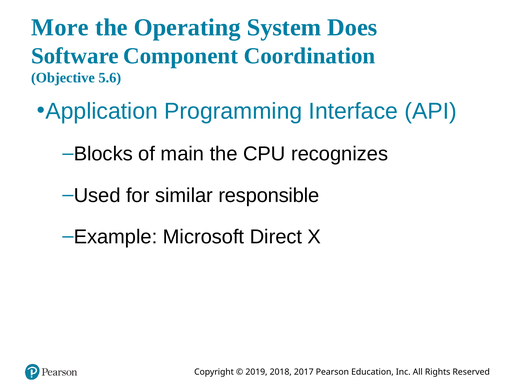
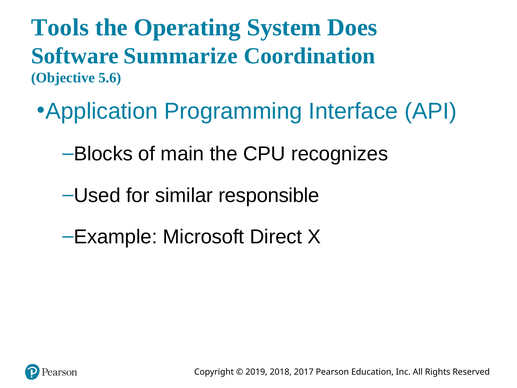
More: More -> Tools
Component: Component -> Summarize
